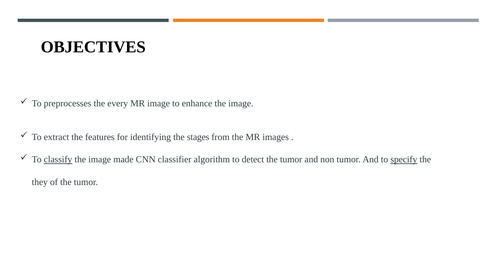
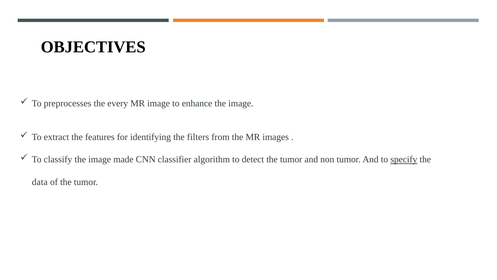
stages: stages -> filters
classify underline: present -> none
they: they -> data
